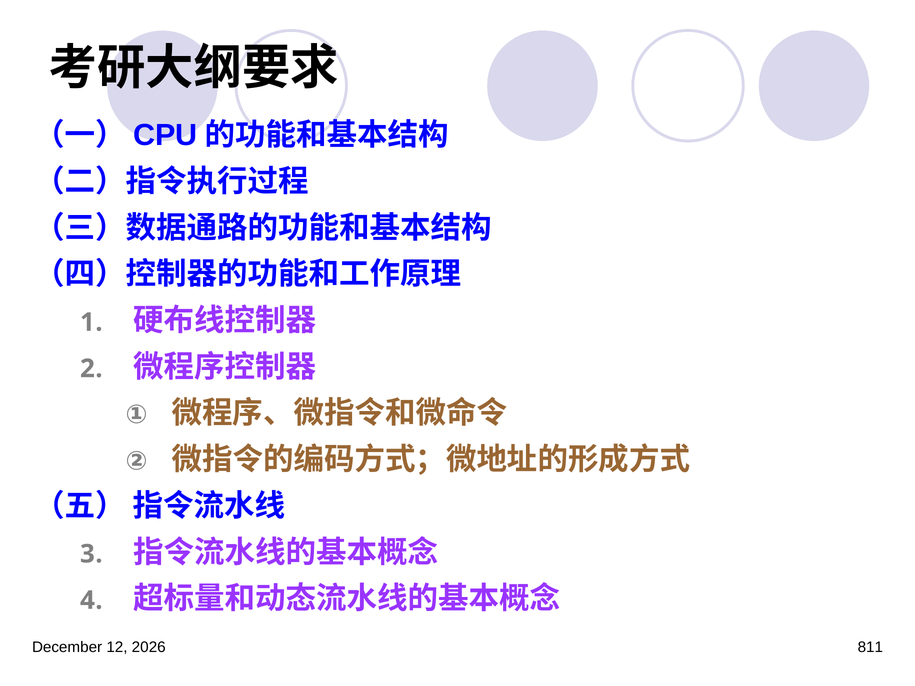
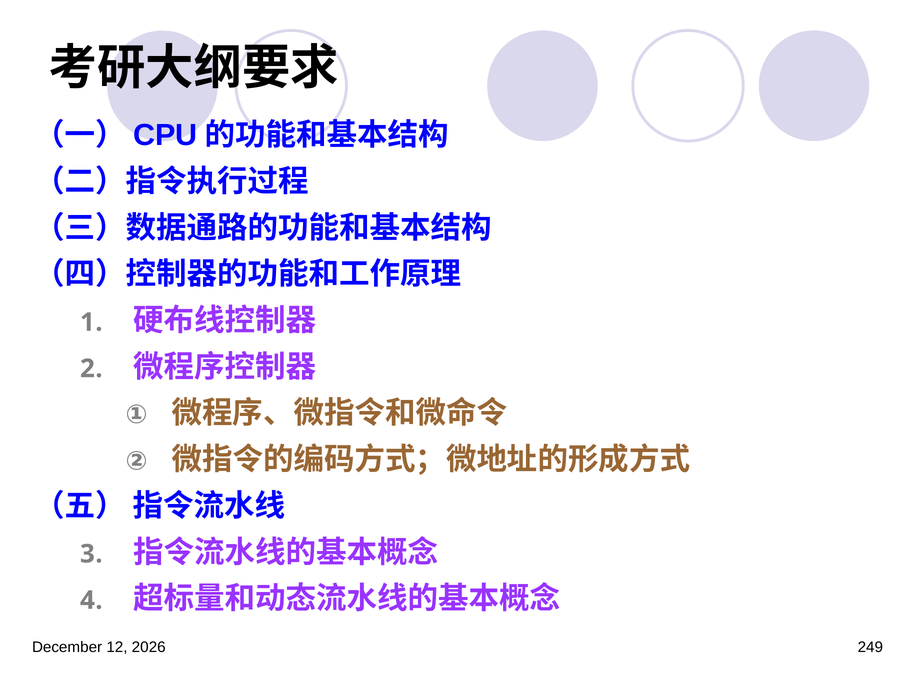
811: 811 -> 249
